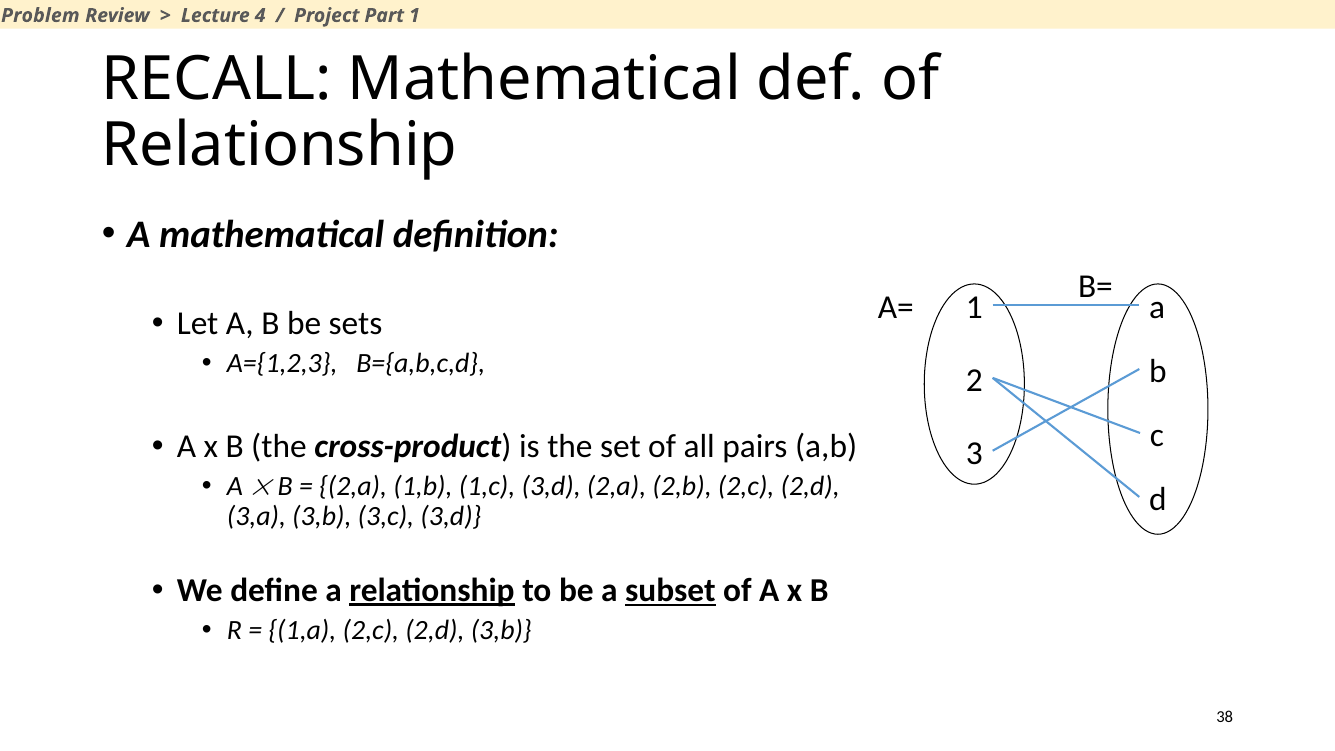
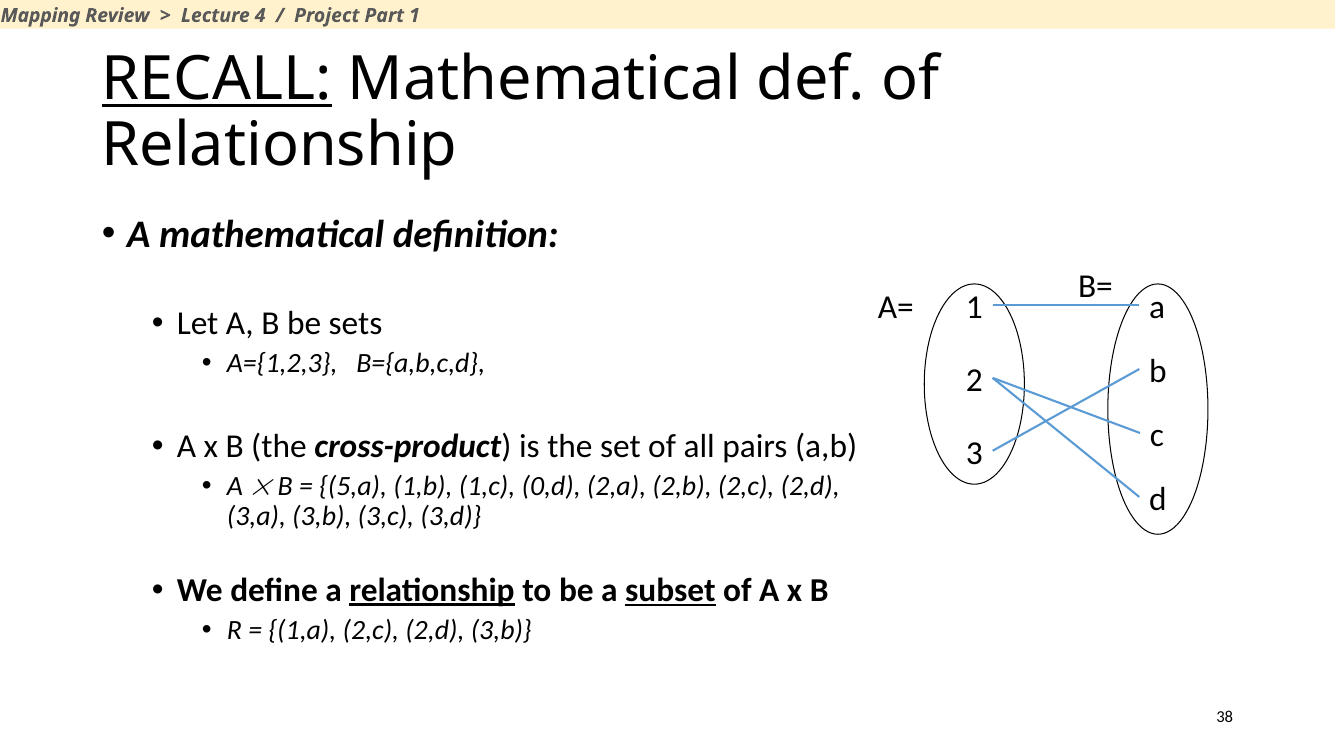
Problem: Problem -> Mapping
RECALL underline: none -> present
2,a at (353, 486): 2,a -> 5,a
1,c 3,d: 3,d -> 0,d
